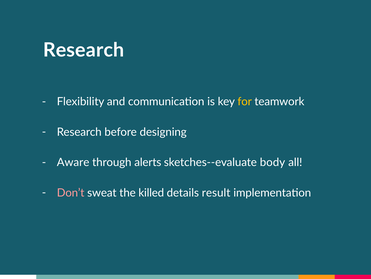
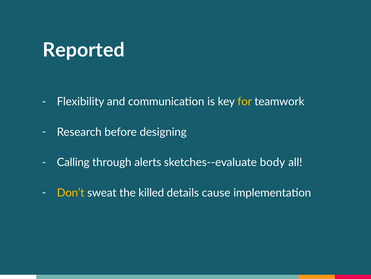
Research at (84, 50): Research -> Reported
Aware: Aware -> Calling
Don’t colour: pink -> yellow
result: result -> cause
